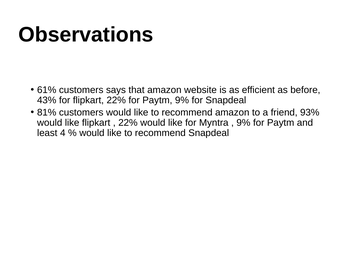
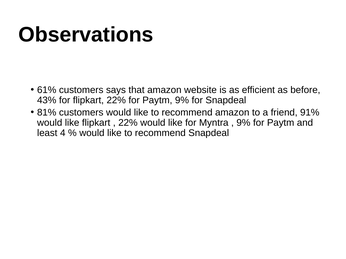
93%: 93% -> 91%
